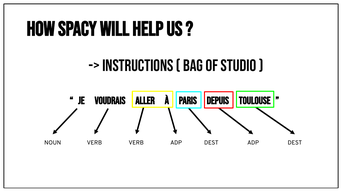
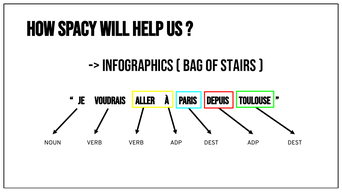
Instructions: Instructions -> Infographics
studio: studio -> stairs
